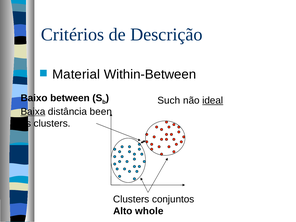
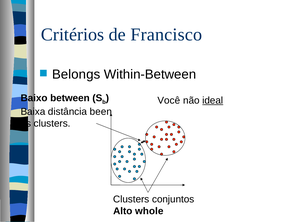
Descrição: Descrição -> Francisco
Material: Material -> Belongs
Such: Such -> Você
Baixa underline: present -> none
